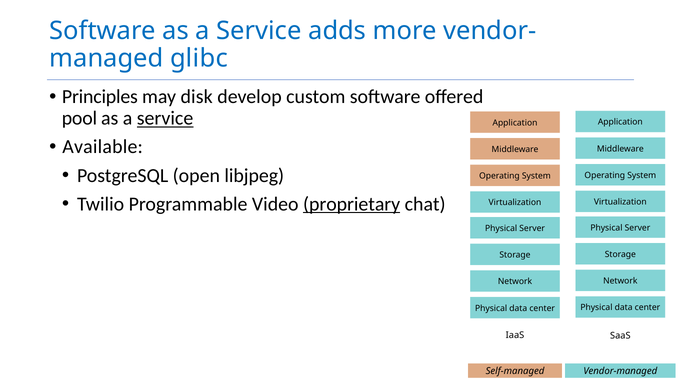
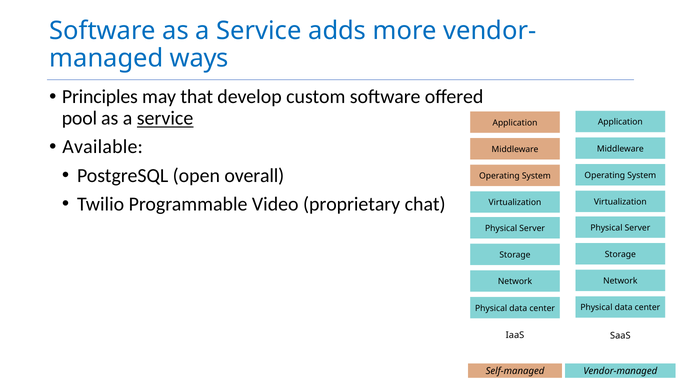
glibc: glibc -> ways
disk: disk -> that
libjpeg: libjpeg -> overall
proprietary underline: present -> none
